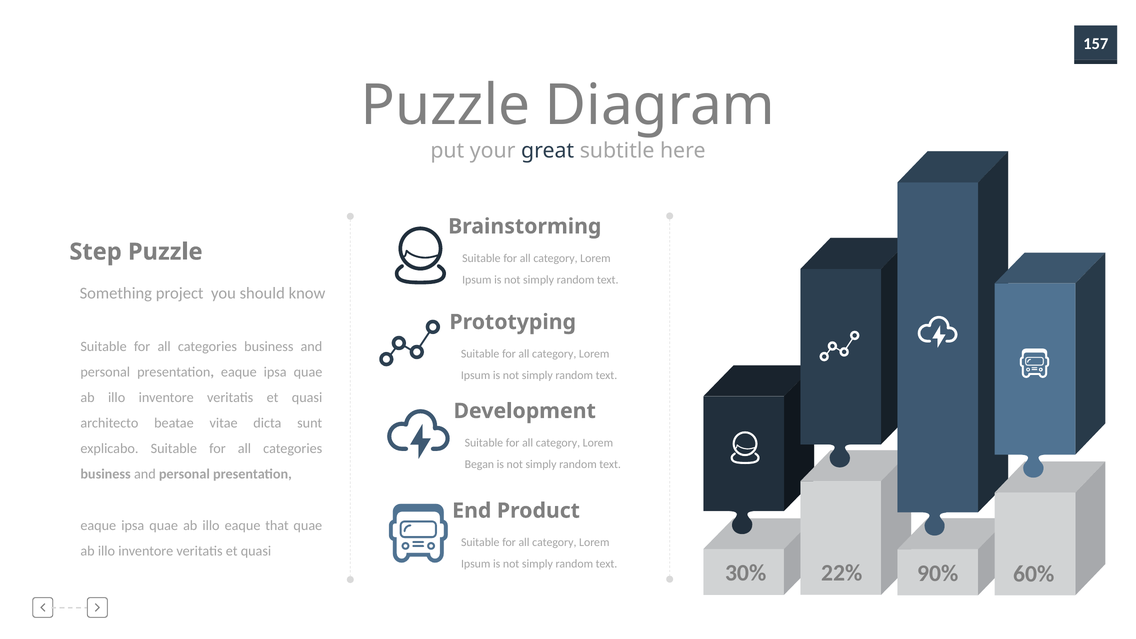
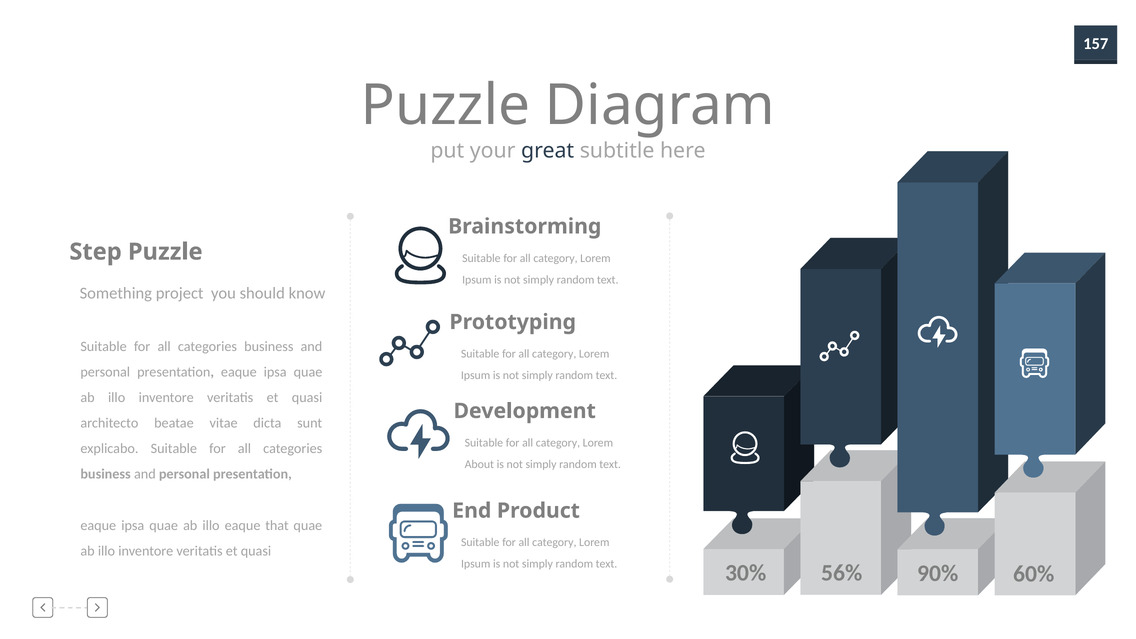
Began: Began -> About
22%: 22% -> 56%
